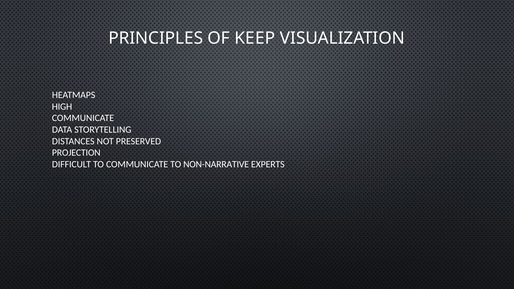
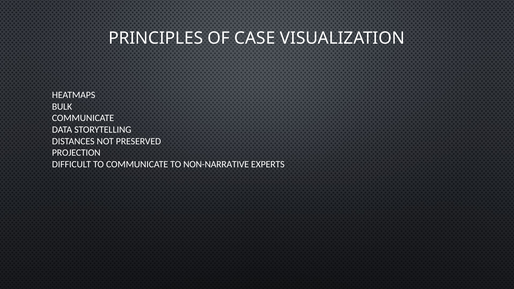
KEEP: KEEP -> CASE
HIGH: HIGH -> BULK
